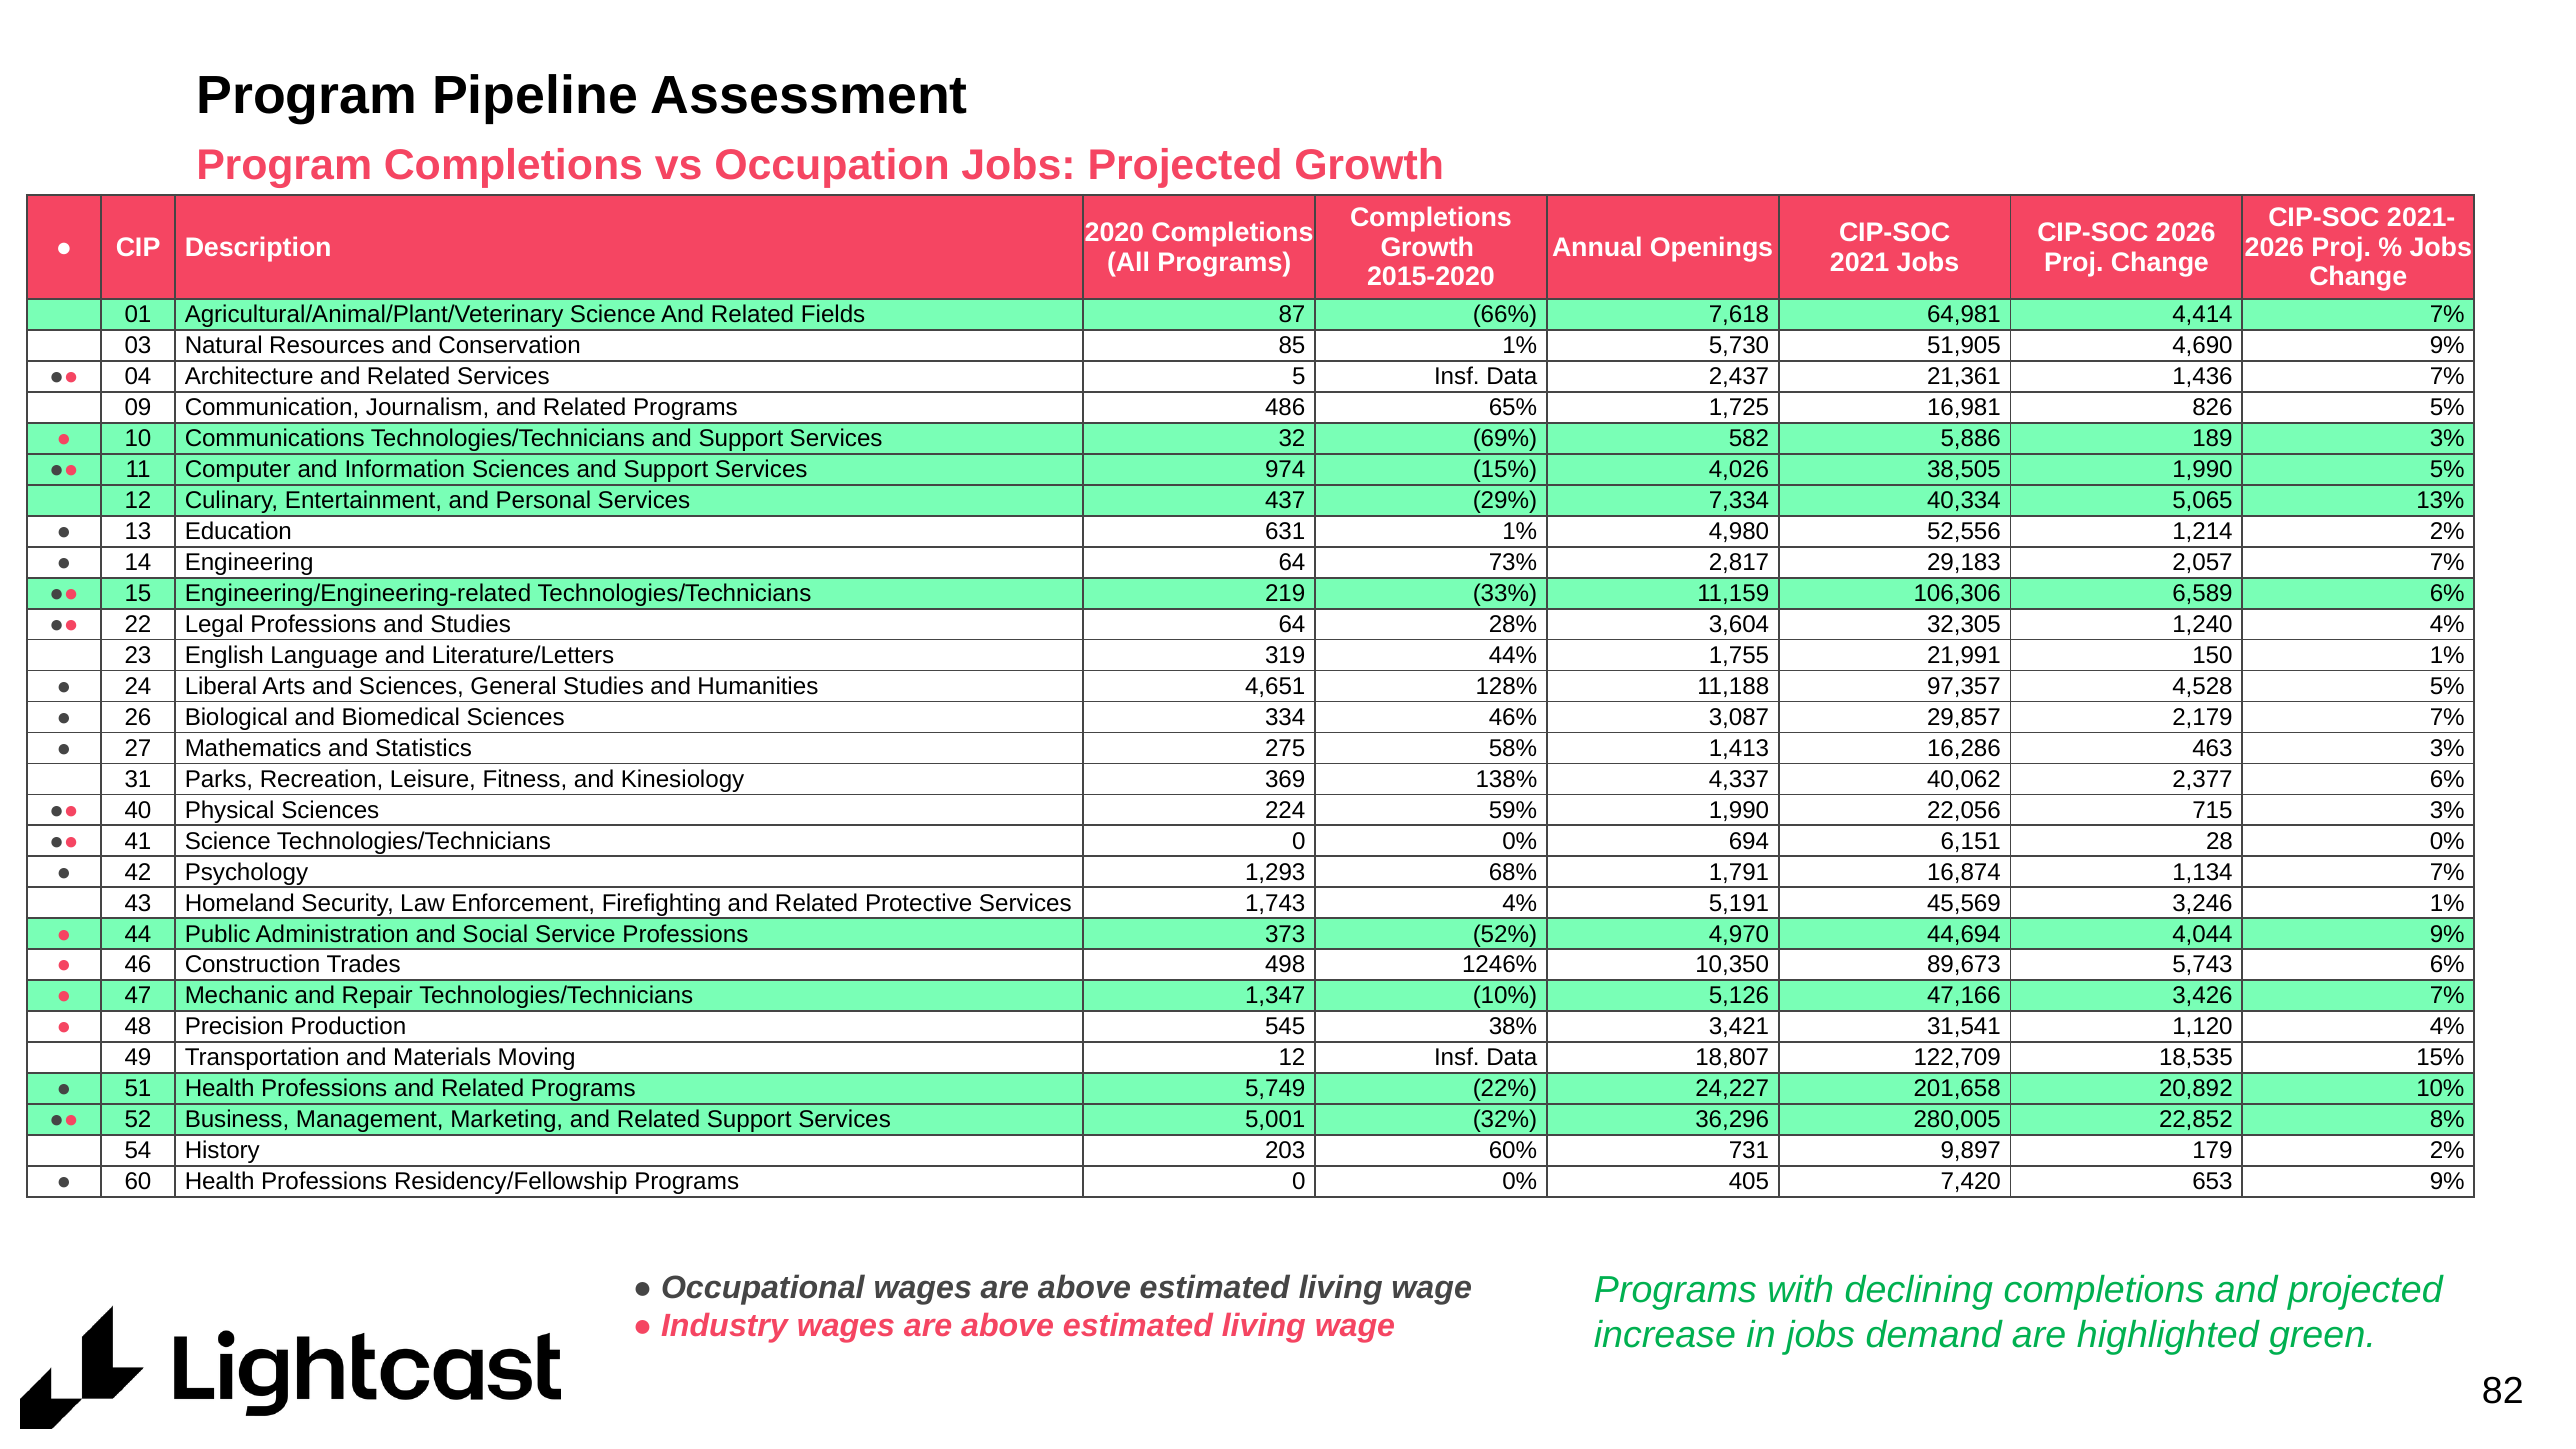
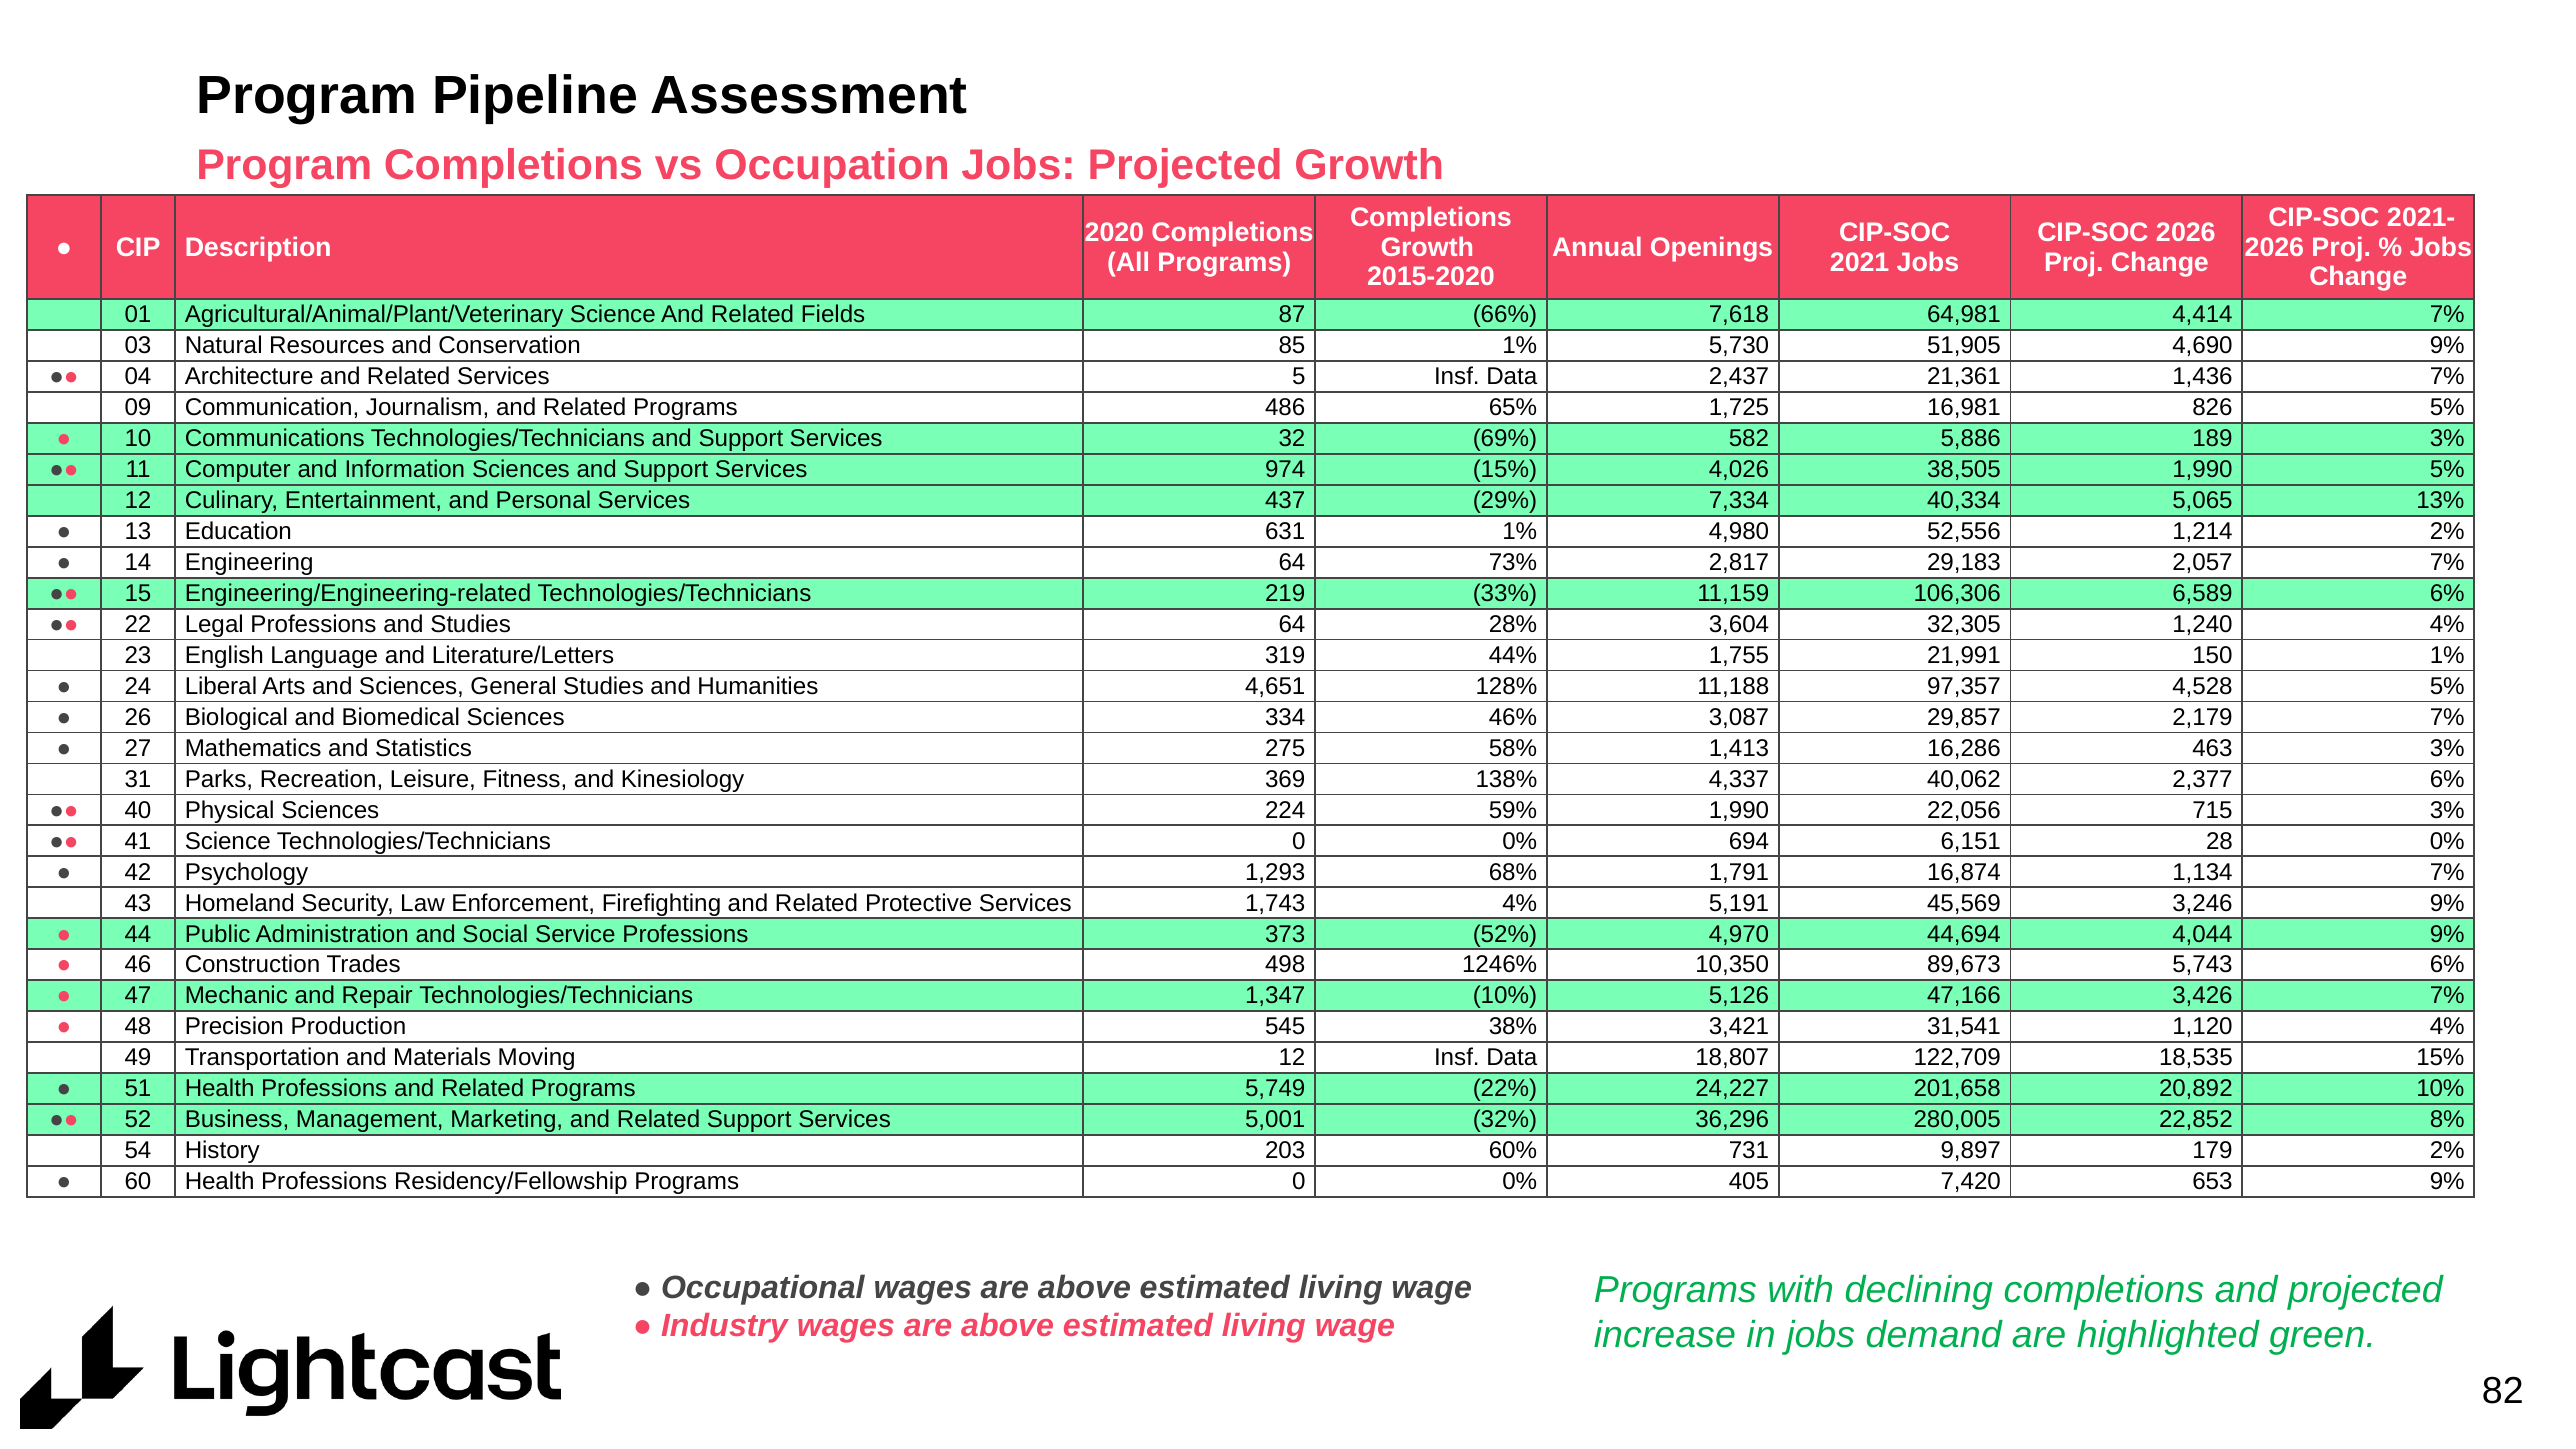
3,246 1%: 1% -> 9%
